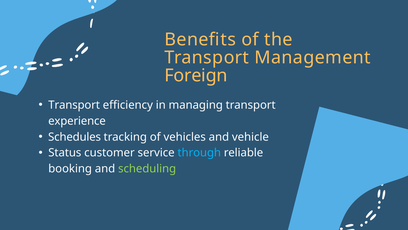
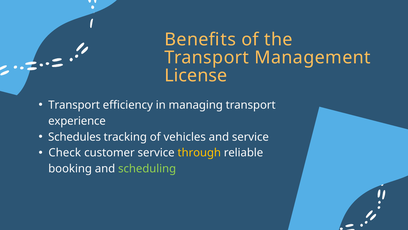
Foreign: Foreign -> License
and vehicle: vehicle -> service
Status: Status -> Check
through colour: light blue -> yellow
